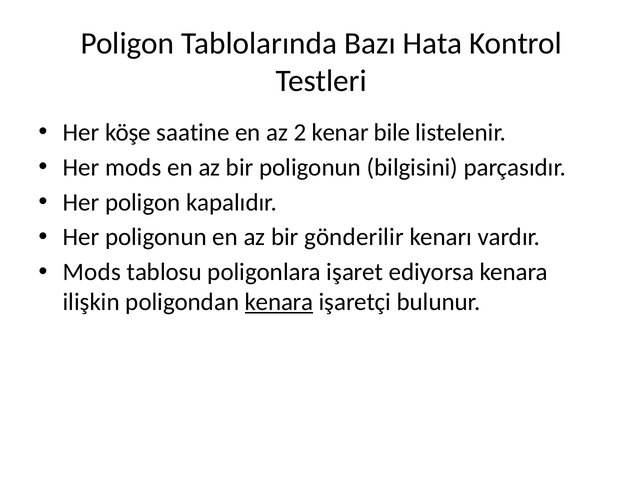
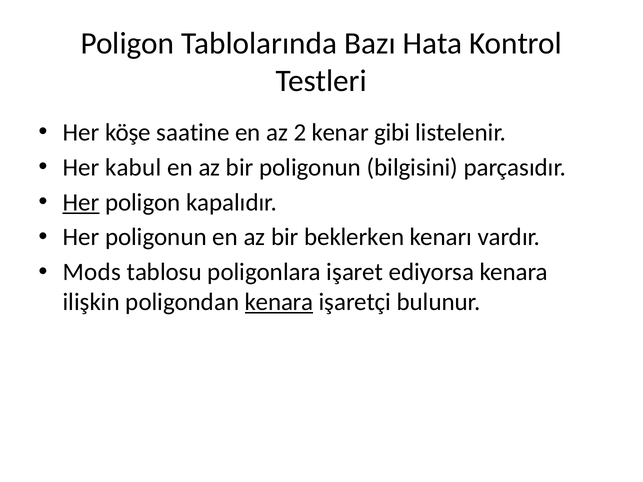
bile: bile -> gibi
Her mods: mods -> kabul
Her at (81, 202) underline: none -> present
gönderilir: gönderilir -> beklerken
